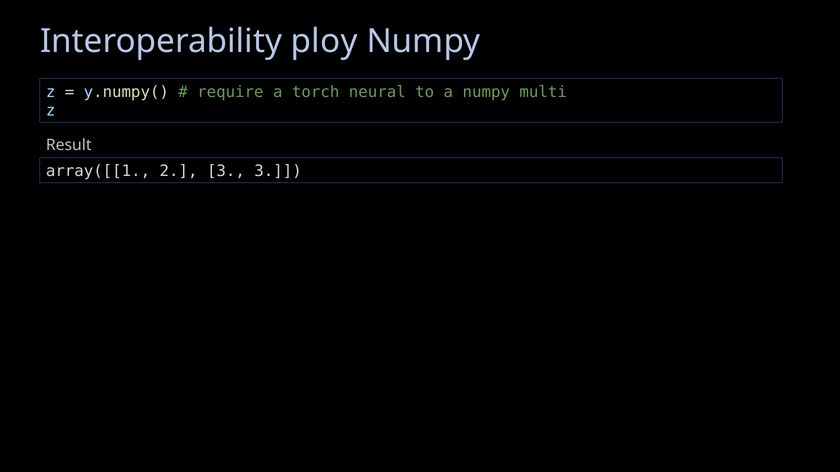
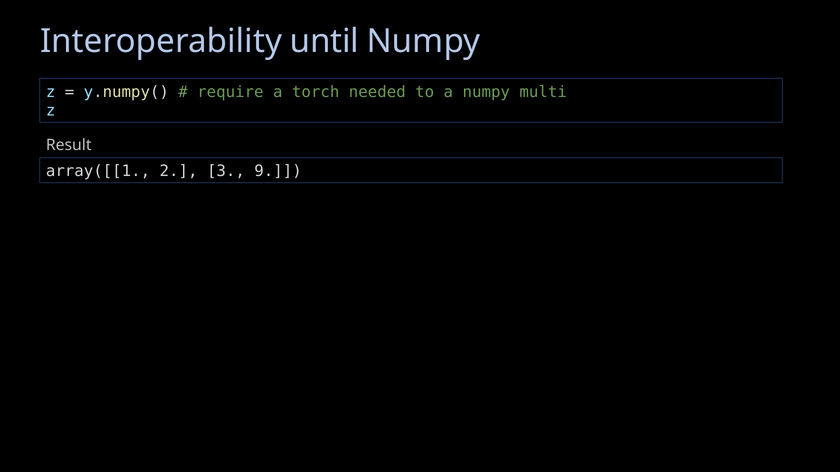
ploy: ploy -> until
neural: neural -> needed
3 3: 3 -> 9
